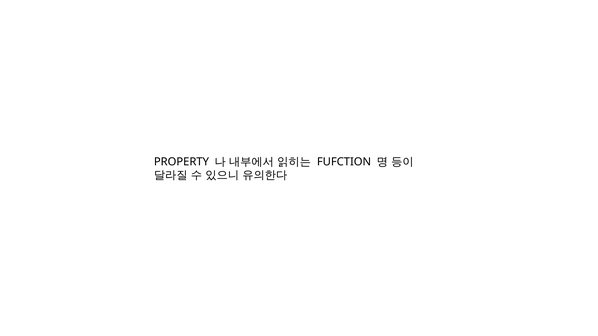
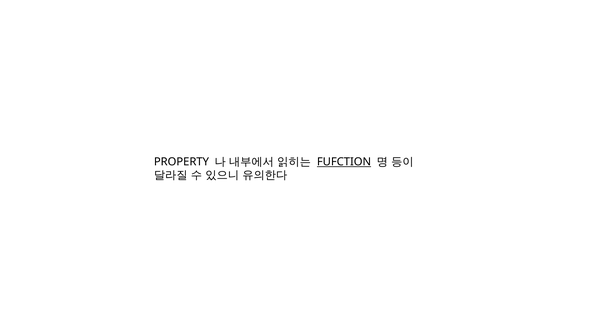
FUFCTION underline: none -> present
